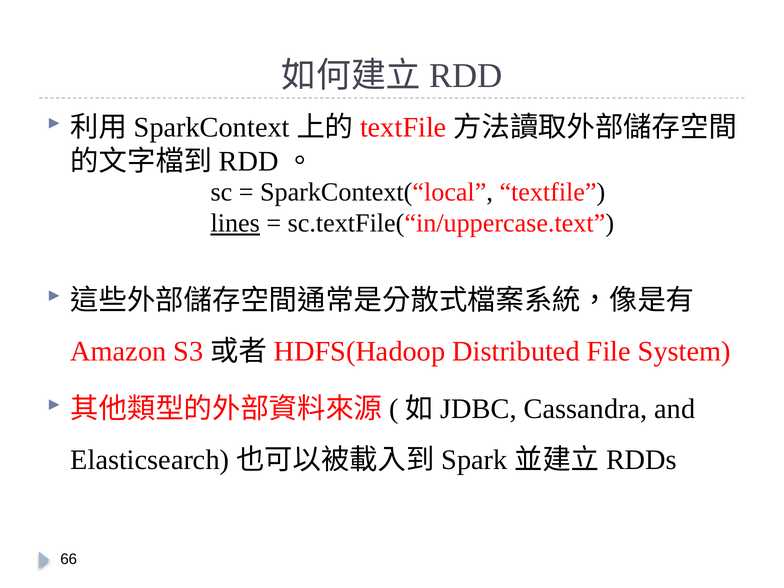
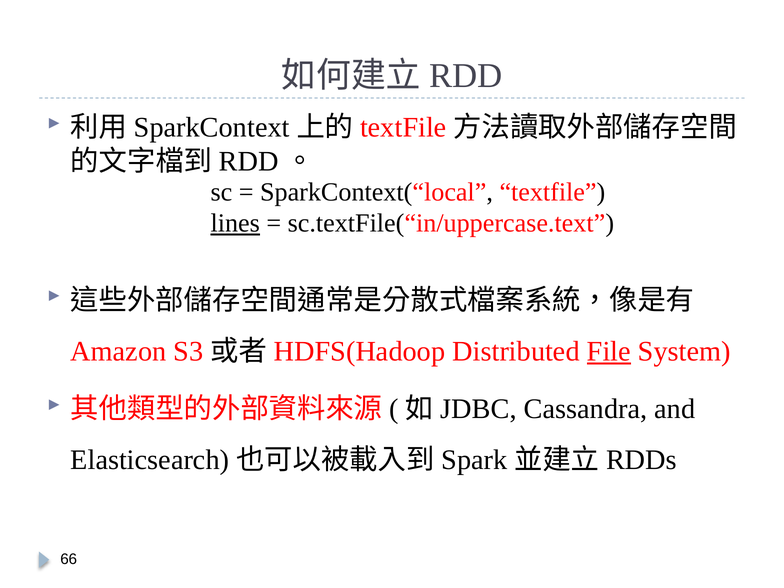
File underline: none -> present
